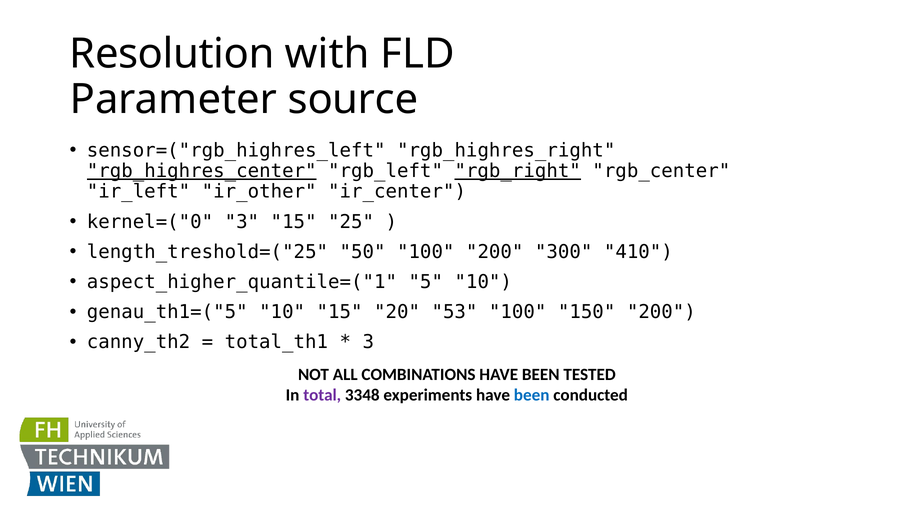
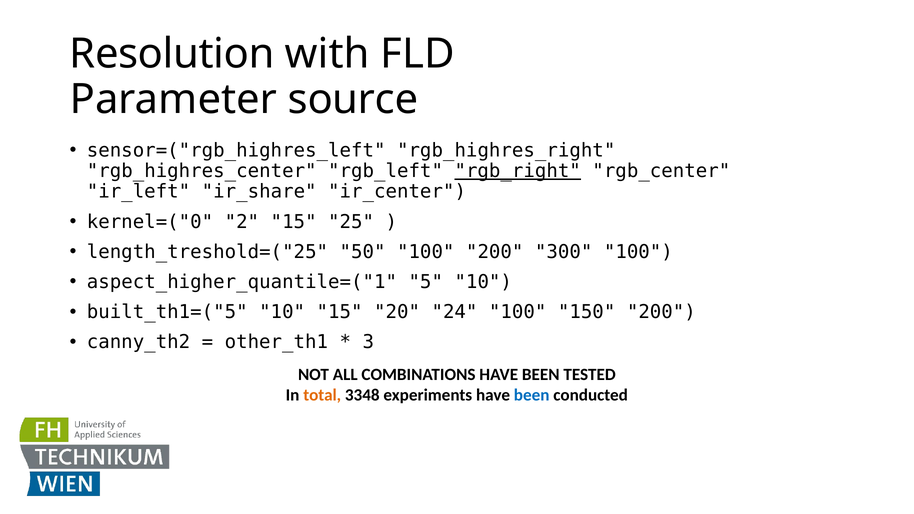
rgb_highres_center underline: present -> none
ir_other: ir_other -> ir_share
kernel=("0 3: 3 -> 2
300 410: 410 -> 100
genau_th1=("5: genau_th1=("5 -> built_th1=("5
53: 53 -> 24
total_th1: total_th1 -> other_th1
total colour: purple -> orange
